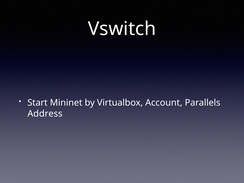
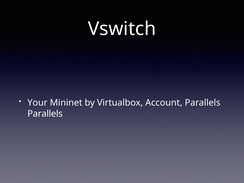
Start: Start -> Your
Address at (45, 114): Address -> Parallels
